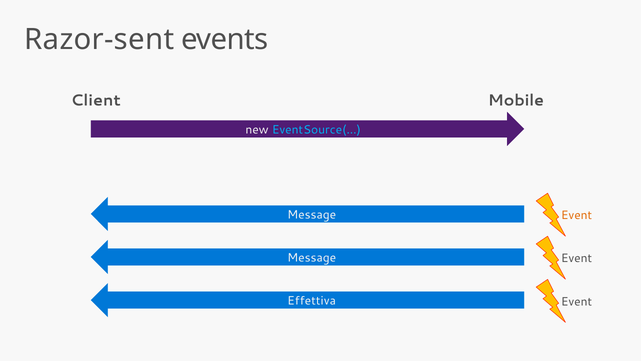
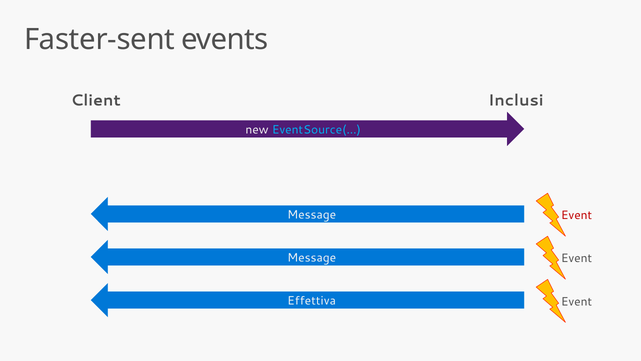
Razor-sent: Razor-sent -> Faster-sent
Mobile: Mobile -> Inclusi
Event at (577, 215) colour: orange -> red
